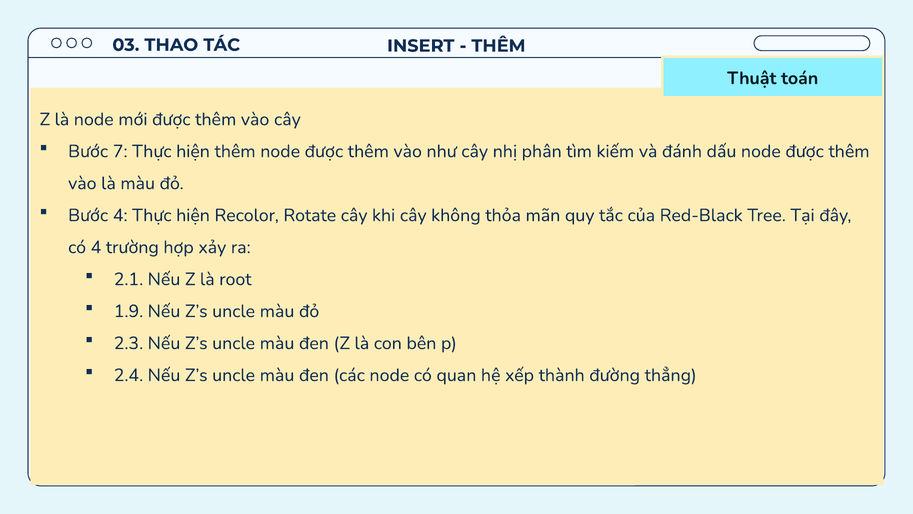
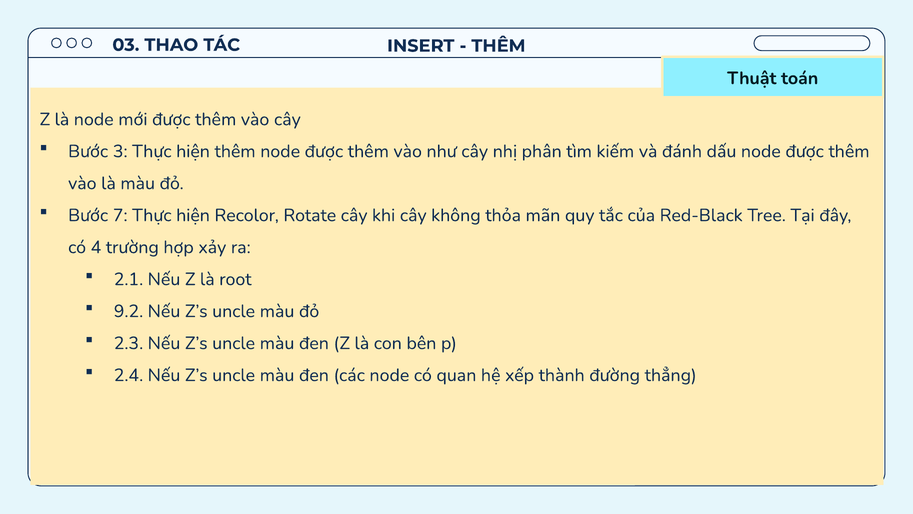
7: 7 -> 3
Bước 4: 4 -> 7
1.9: 1.9 -> 9.2
